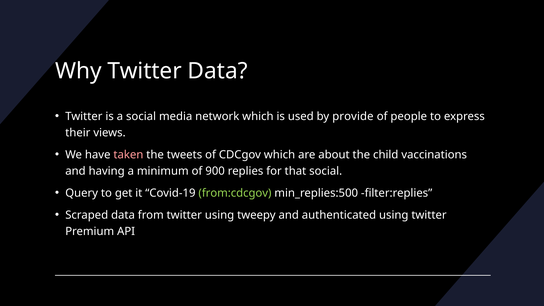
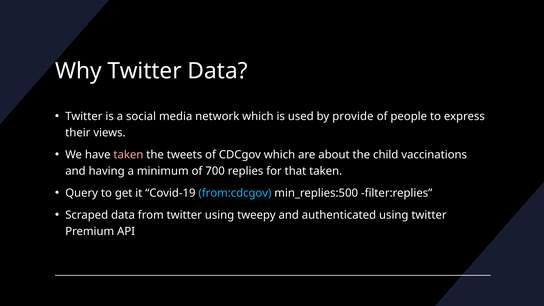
900: 900 -> 700
that social: social -> taken
from:cdcgov colour: light green -> light blue
